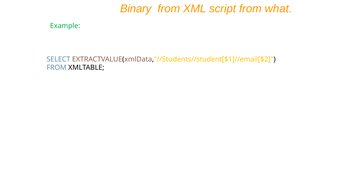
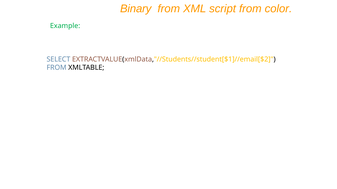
what: what -> color
